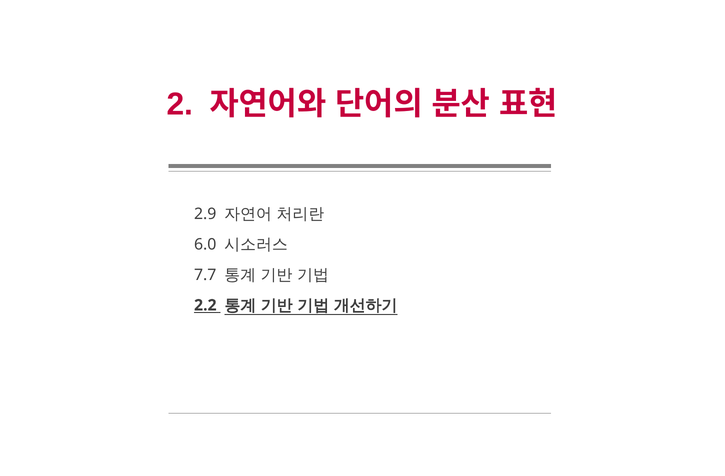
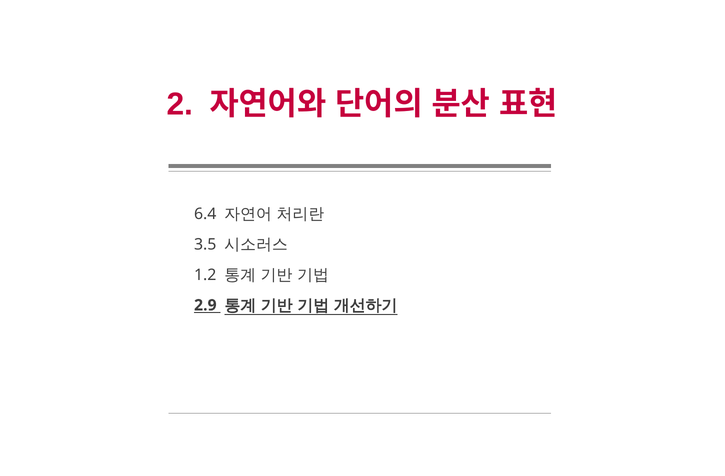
2.9: 2.9 -> 6.4
6.0: 6.0 -> 3.5
7.7: 7.7 -> 1.2
2.2: 2.2 -> 2.9
